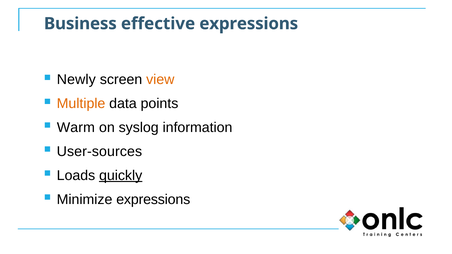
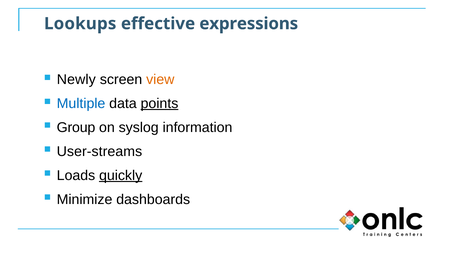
Business: Business -> Lookups
Multiple colour: orange -> blue
points underline: none -> present
Warm: Warm -> Group
User-sources: User-sources -> User-streams
Minimize expressions: expressions -> dashboards
